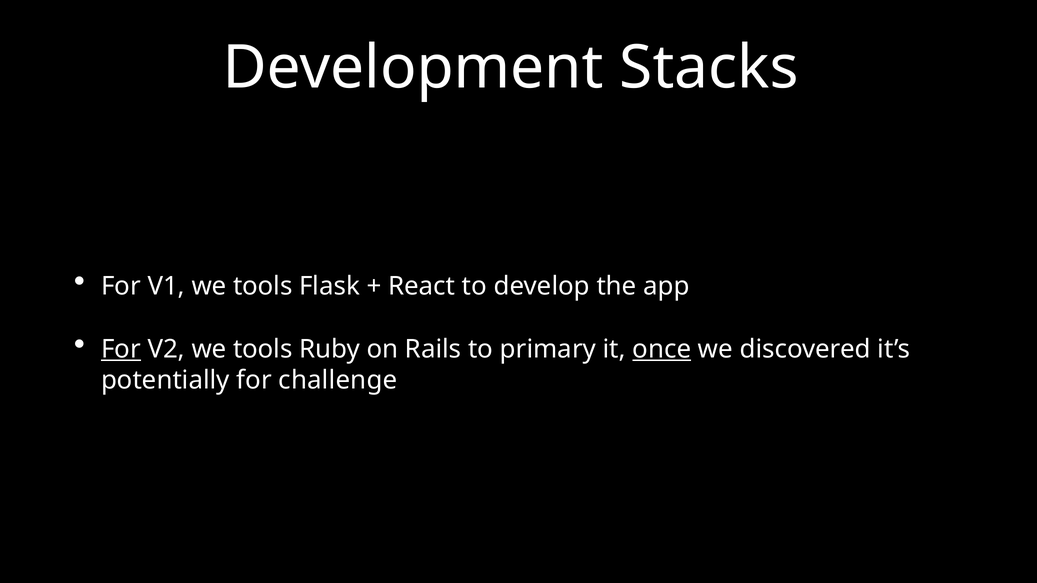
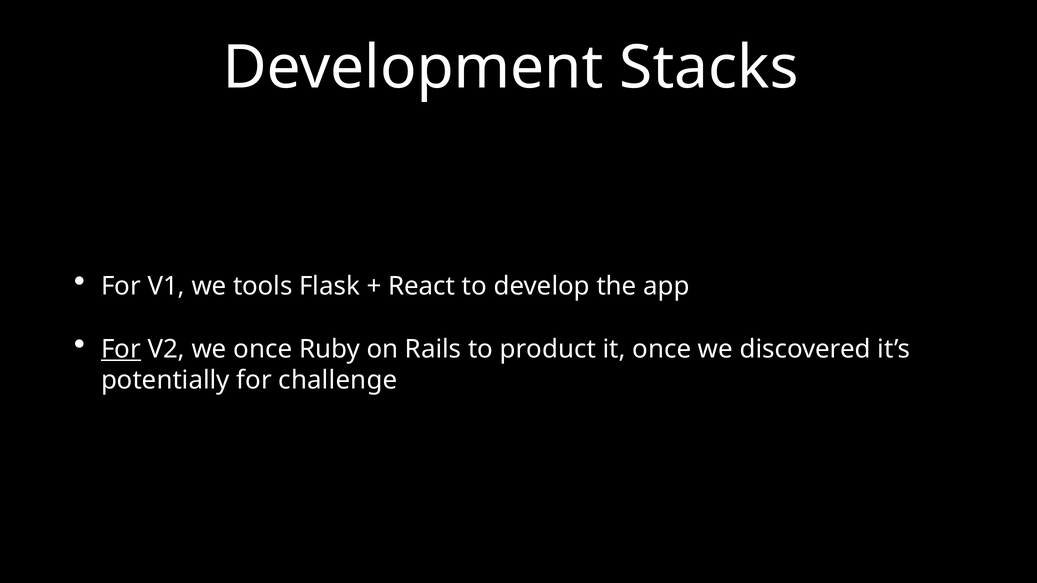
V2 we tools: tools -> once
primary: primary -> product
once at (662, 349) underline: present -> none
